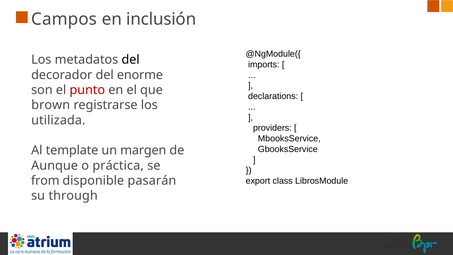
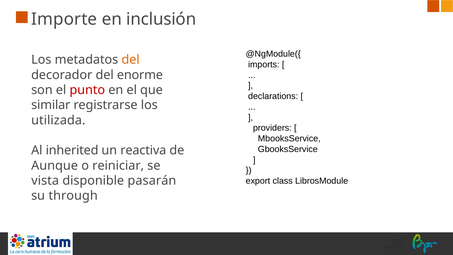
Campos: Campos -> Importe
del at (131, 60) colour: black -> orange
brown: brown -> similar
template: template -> inherited
margen: margen -> reactiva
práctica: práctica -> reiniciar
from: from -> vista
